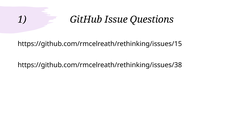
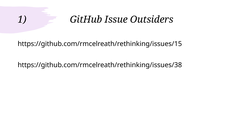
Questions: Questions -> Outsiders
